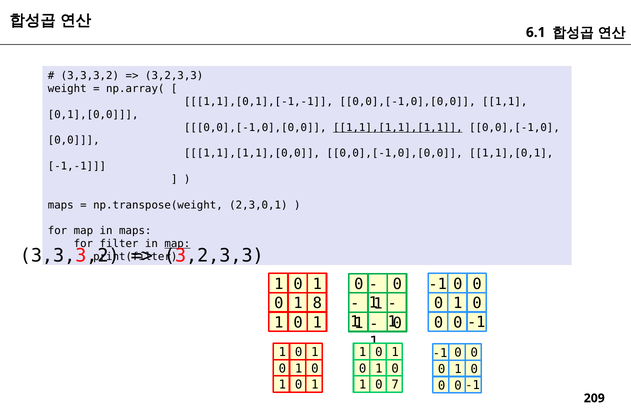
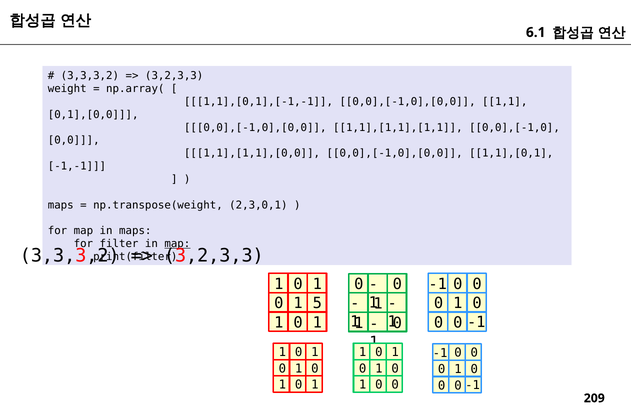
1,1],[1,1],[1,1 underline: present -> none
8: 8 -> 5
7 at (395, 384): 7 -> 0
